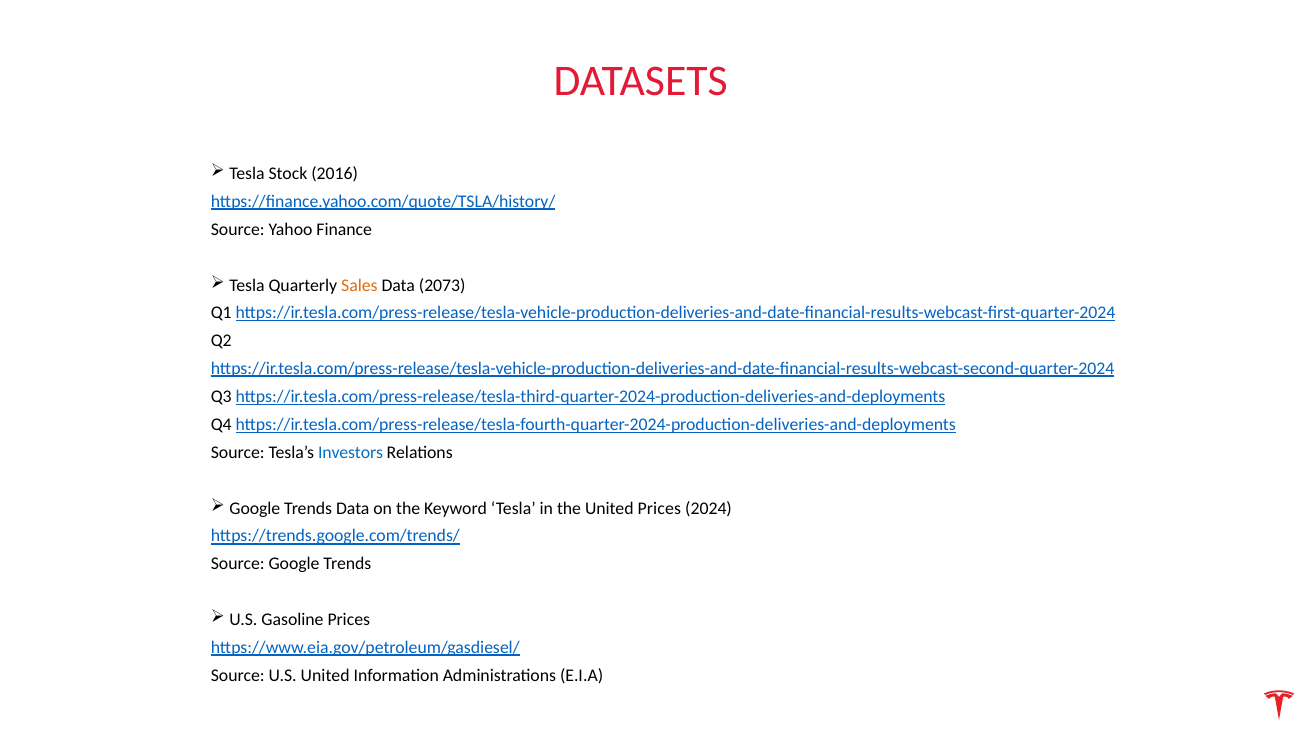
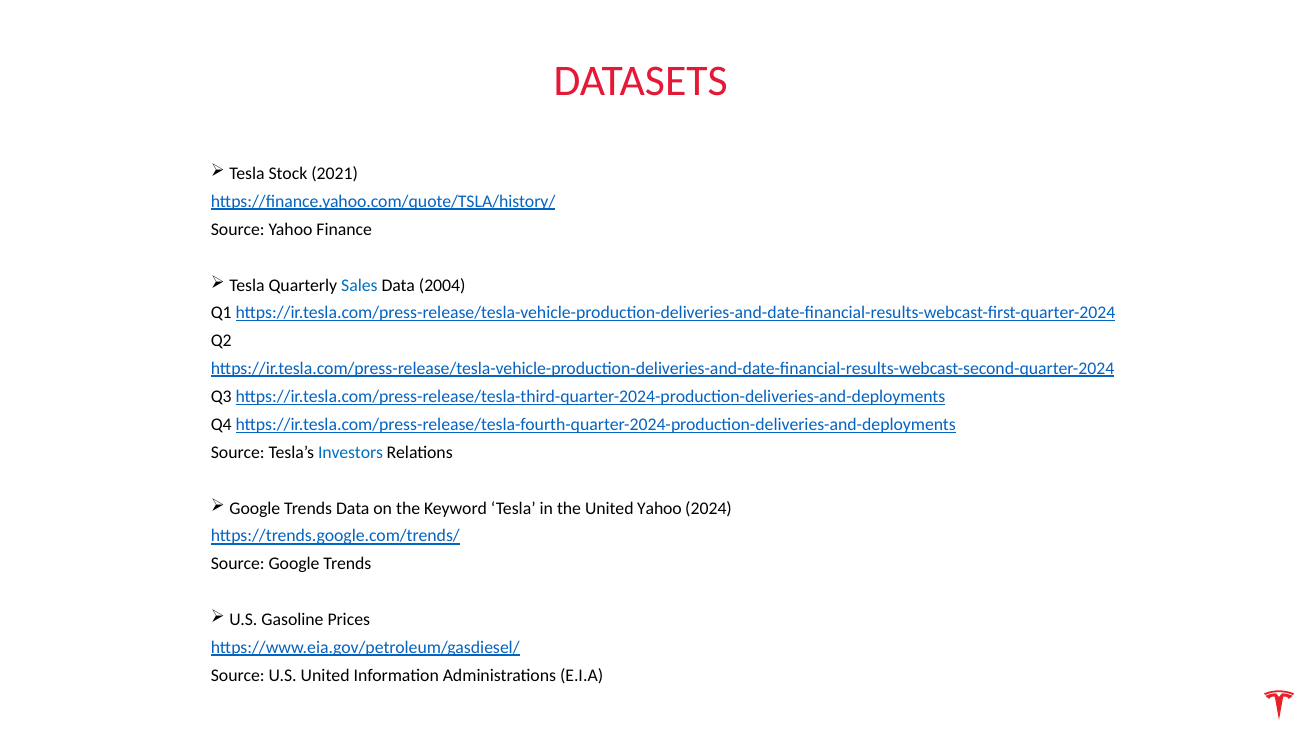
2016: 2016 -> 2021
Sales colour: orange -> blue
2073: 2073 -> 2004
United Prices: Prices -> Yahoo
